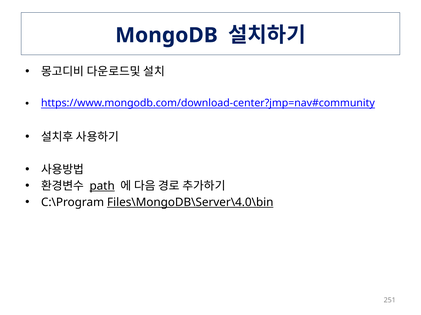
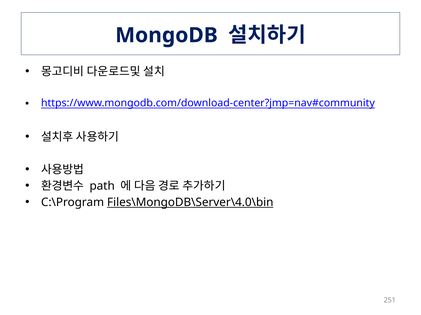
path underline: present -> none
